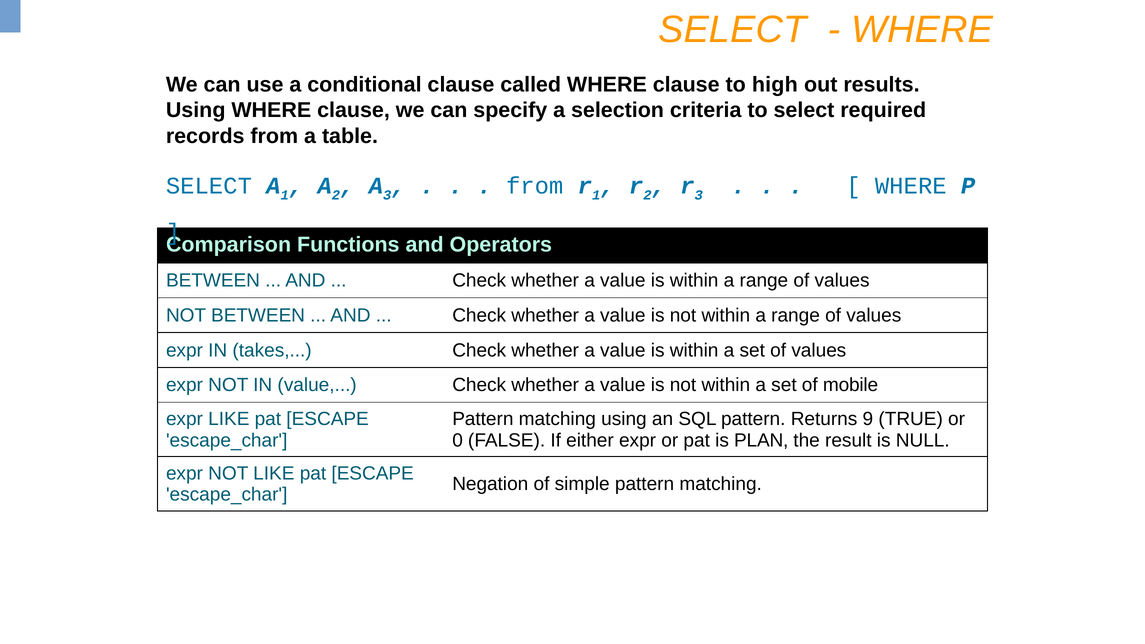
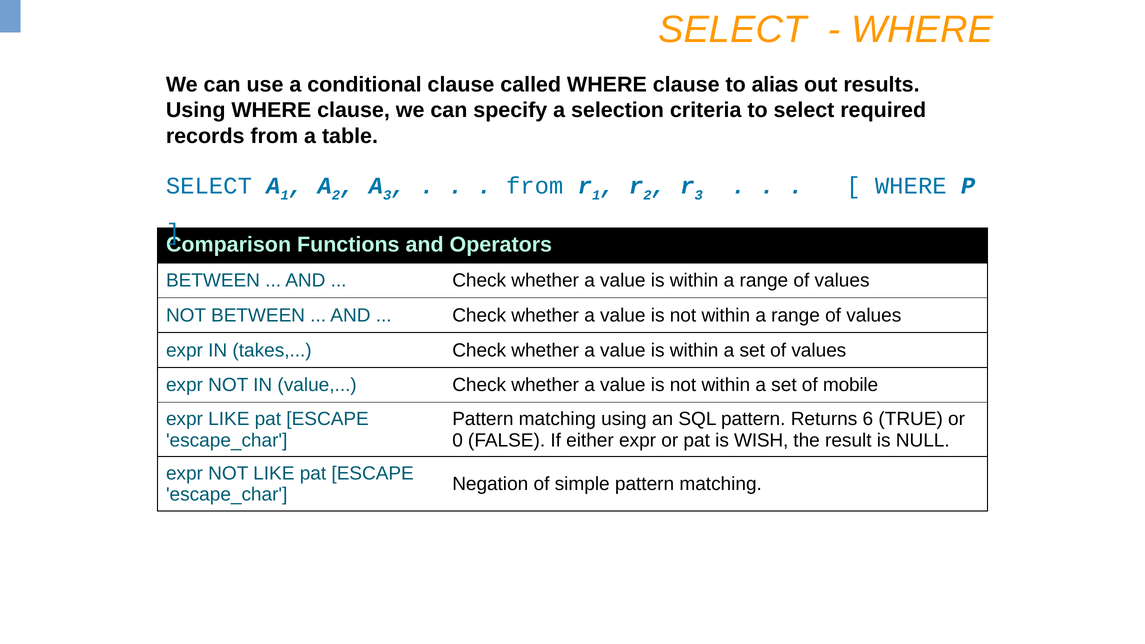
high: high -> alias
9: 9 -> 6
PLAN: PLAN -> WISH
